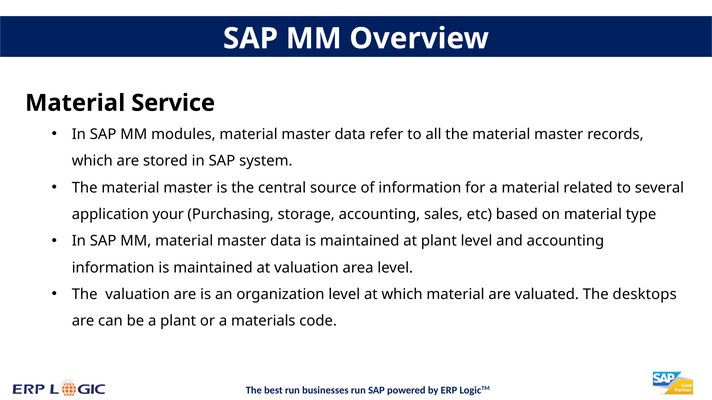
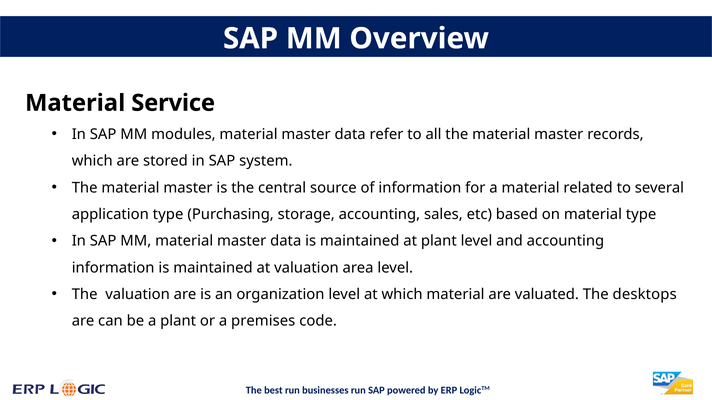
application your: your -> type
materials: materials -> premises
